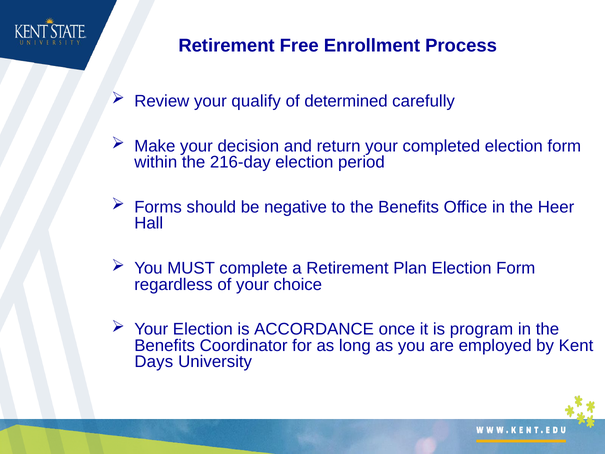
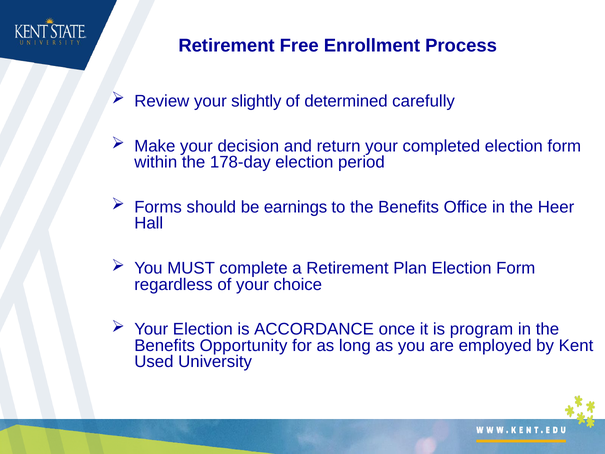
qualify: qualify -> slightly
216-day: 216-day -> 178-day
negative: negative -> earnings
Coordinator: Coordinator -> Opportunity
Days: Days -> Used
